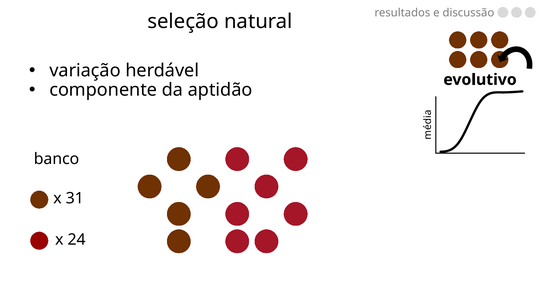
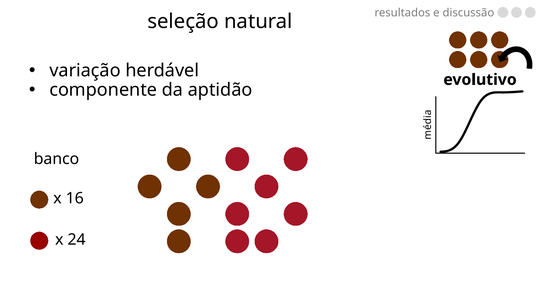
31: 31 -> 16
